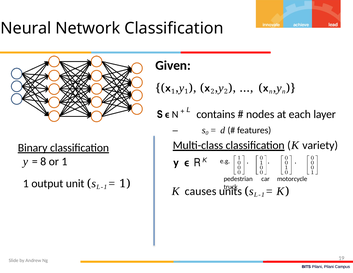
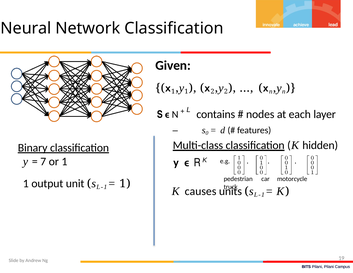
variety: variety -> hidden
8: 8 -> 7
